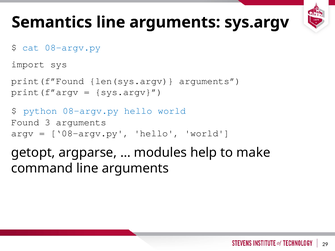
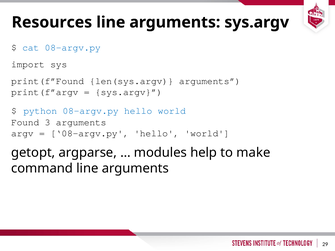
Semantics: Semantics -> Resources
